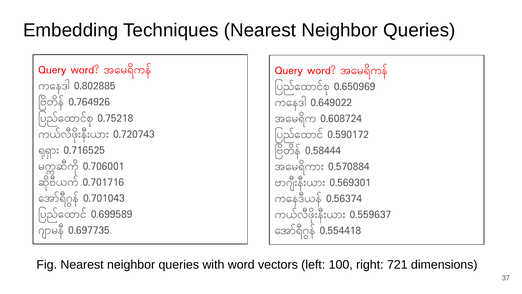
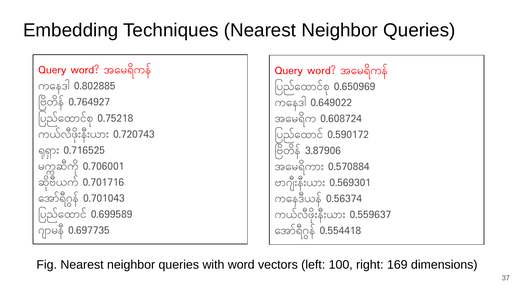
0.764926: 0.764926 -> 0.764927
0.58444: 0.58444 -> 3.87906
721: 721 -> 169
